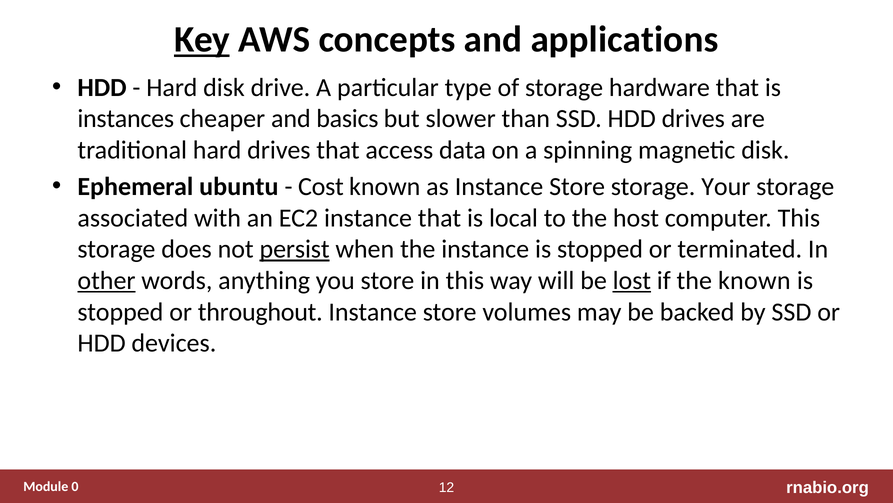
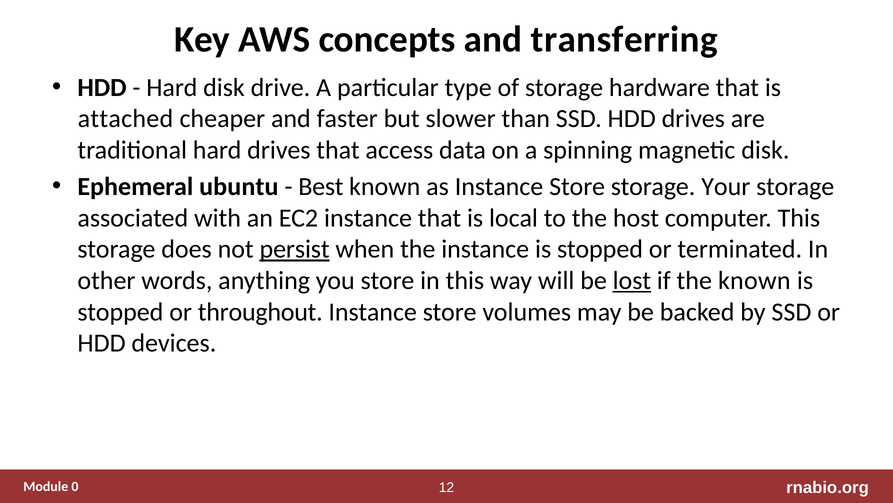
Key underline: present -> none
applications: applications -> transferring
instances: instances -> attached
basics: basics -> faster
Cost: Cost -> Best
other underline: present -> none
